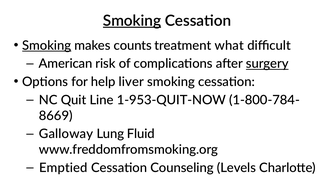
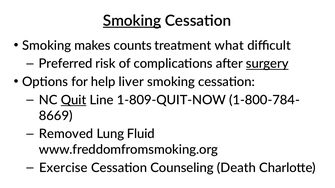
Smoking at (47, 46) underline: present -> none
American: American -> Preferred
Quit underline: none -> present
1-953-QUIT-NOW: 1-953-QUIT-NOW -> 1-809-QUIT-NOW
Galloway: Galloway -> Removed
Emptied: Emptied -> Exercise
Levels: Levels -> Death
